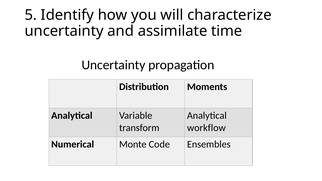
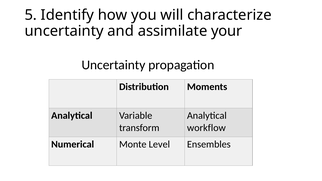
time: time -> your
Code: Code -> Level
